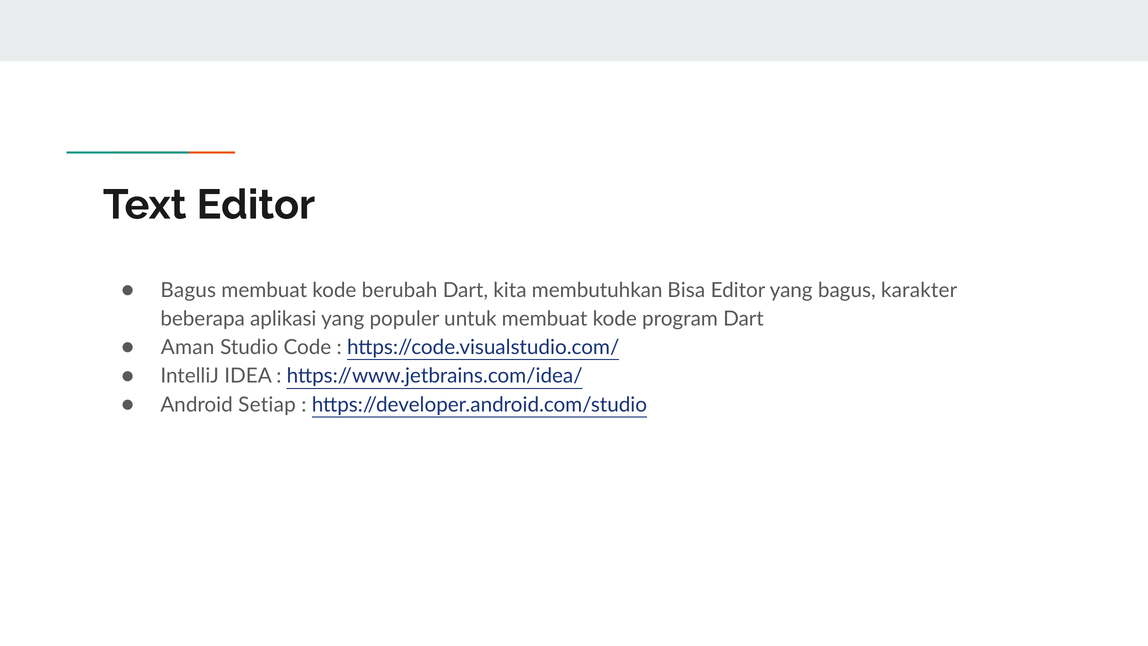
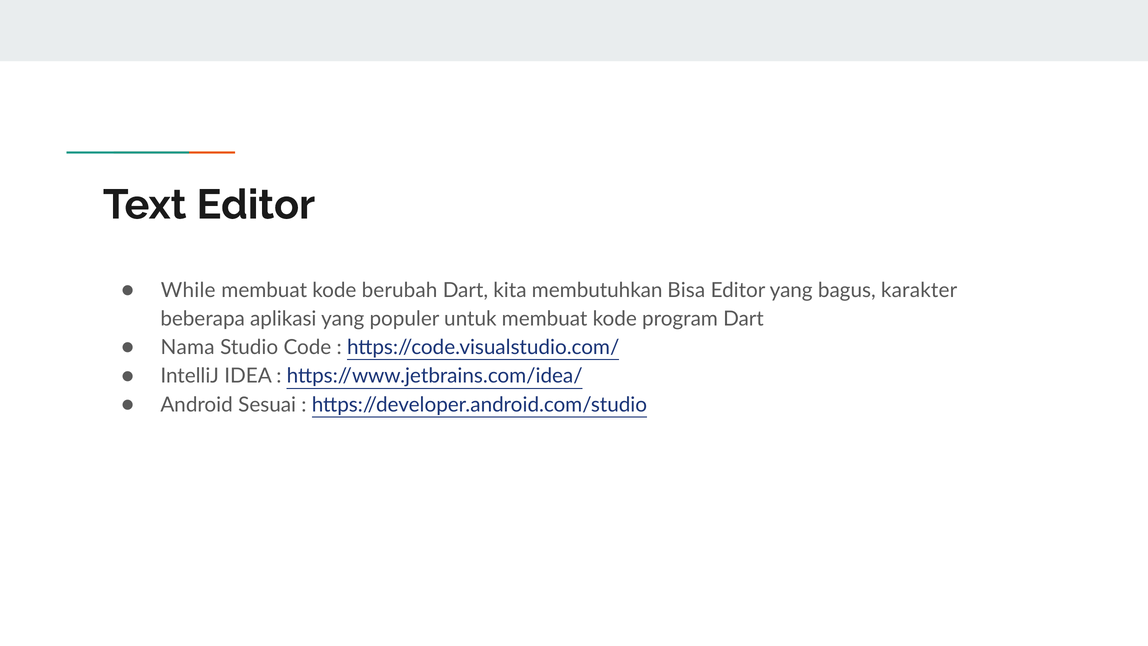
Bagus at (188, 290): Bagus -> While
Aman: Aman -> Nama
Setiap: Setiap -> Sesuai
